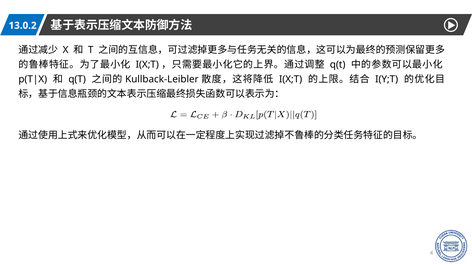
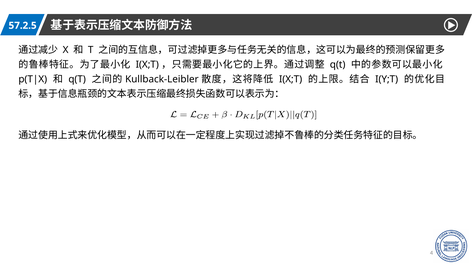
13.0.2: 13.0.2 -> 57.2.5
